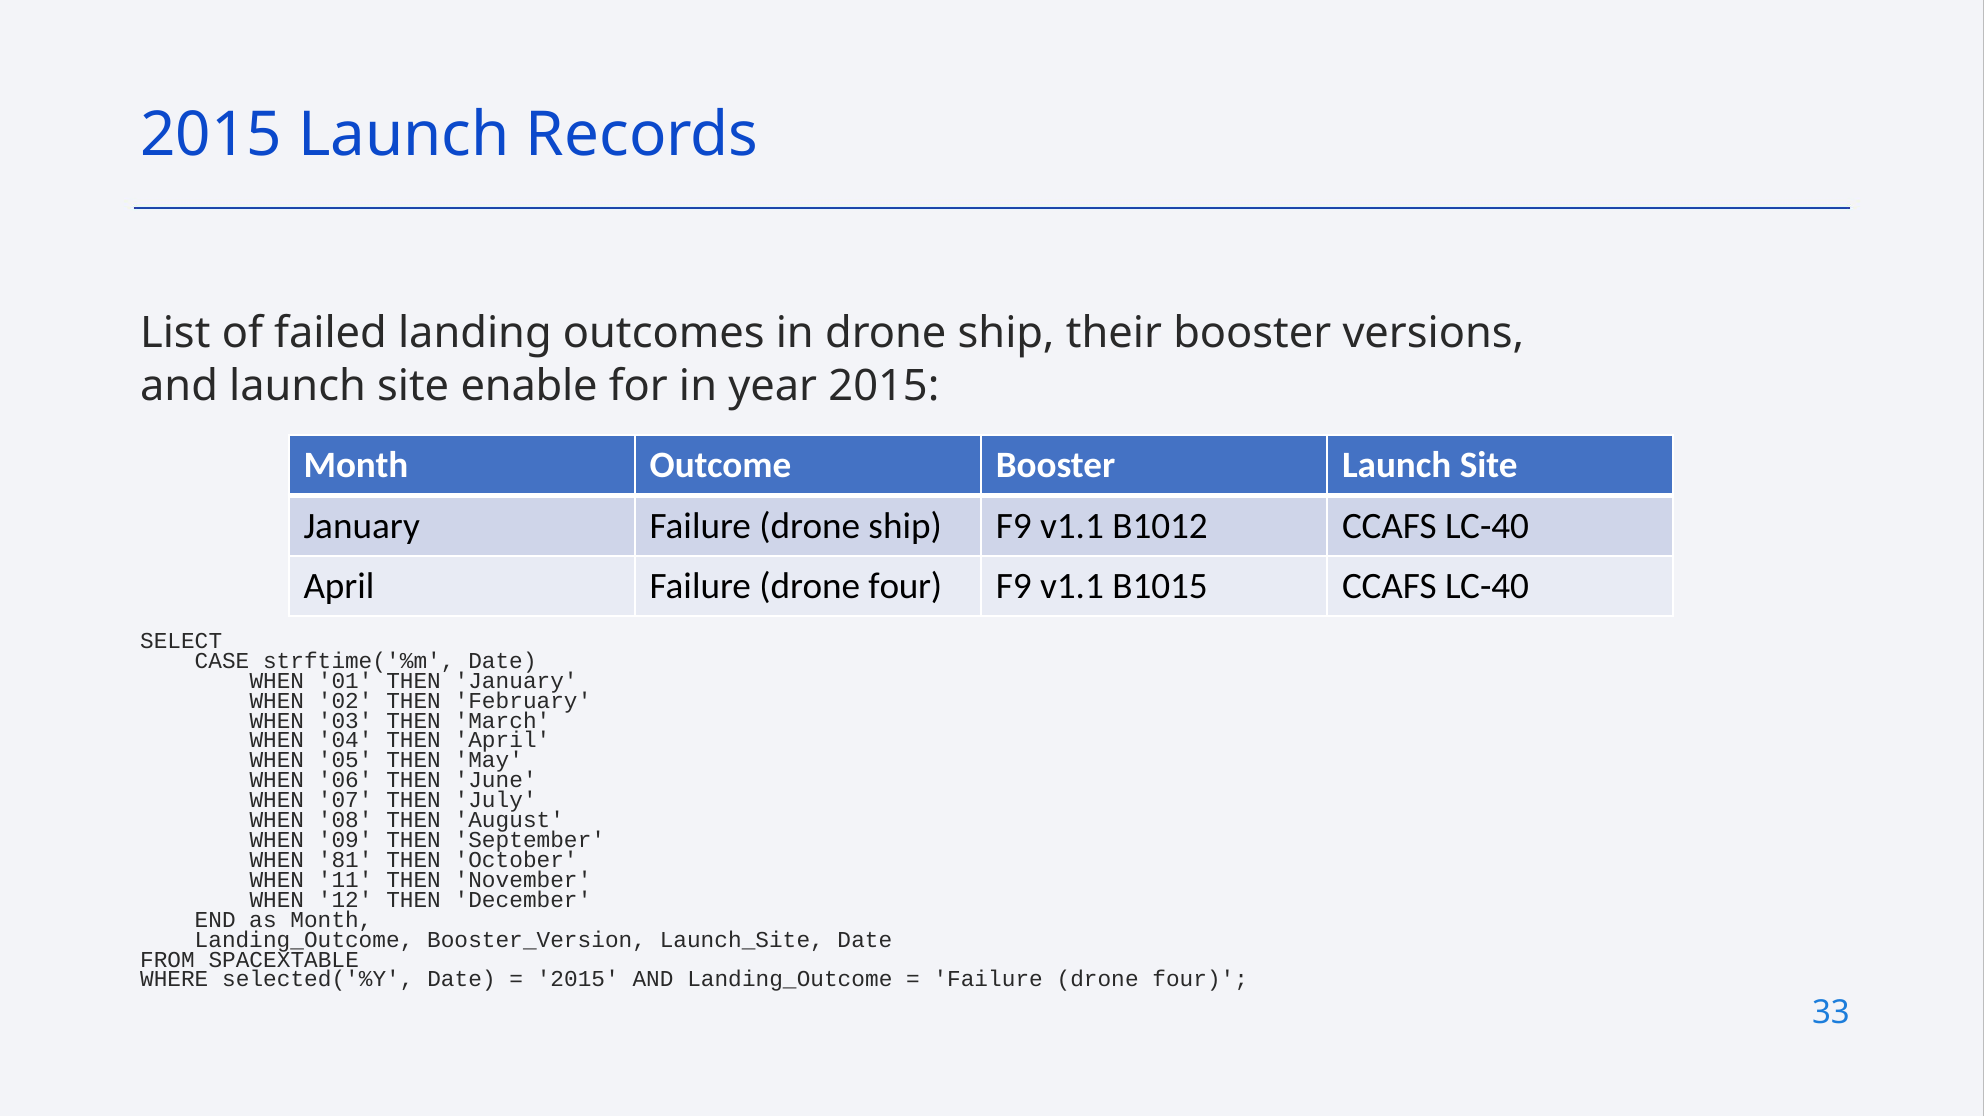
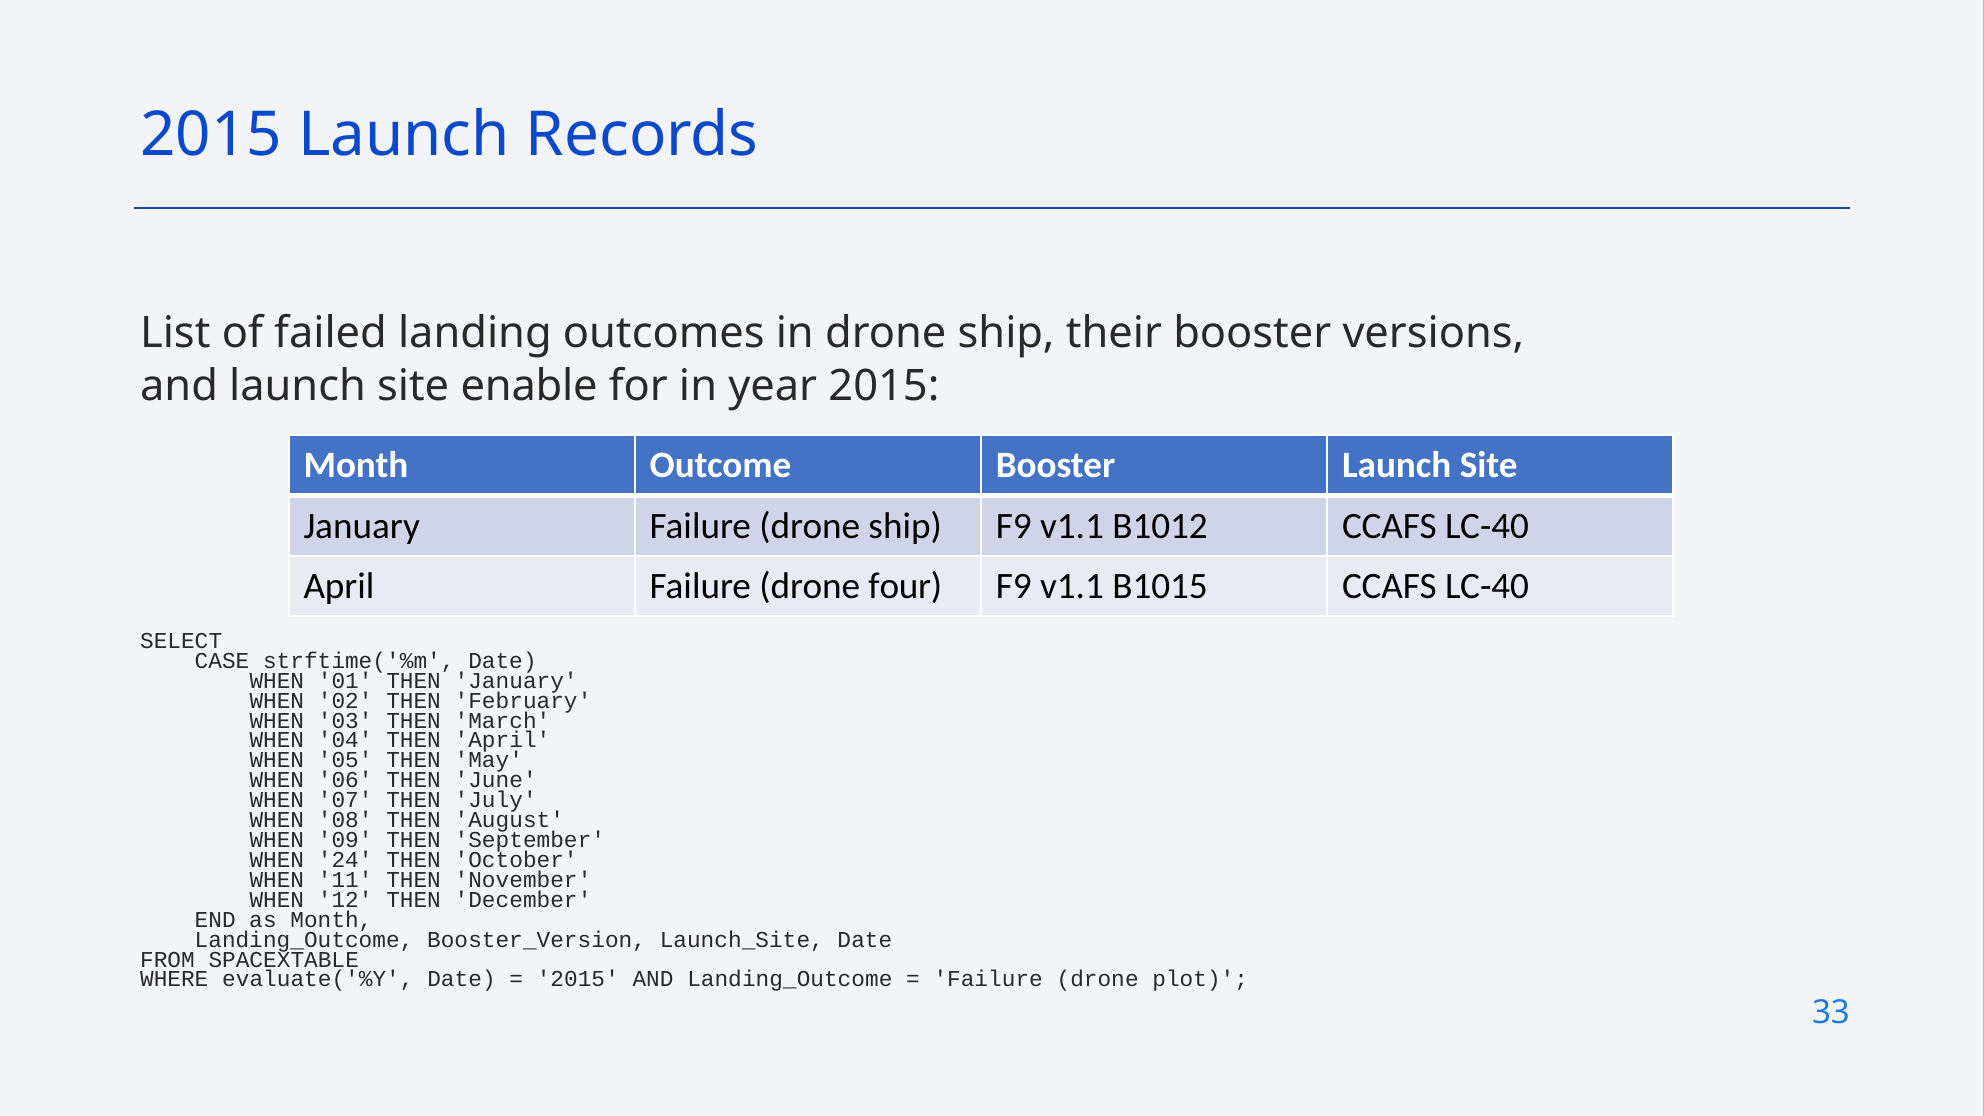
81: 81 -> 24
selected('%Y: selected('%Y -> evaluate('%Y
four at (1200, 979): four -> plot
